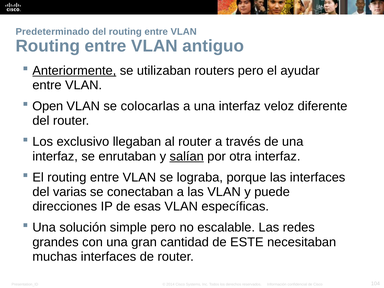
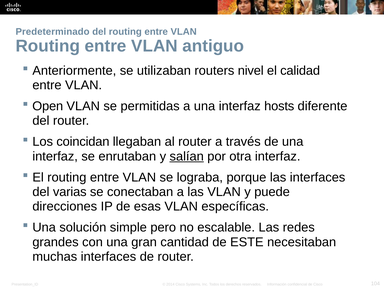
Anteriormente underline: present -> none
routers pero: pero -> nivel
ayudar: ayudar -> calidad
colocarlas: colocarlas -> permitidas
veloz: veloz -> hosts
exclusivo: exclusivo -> coincidan
